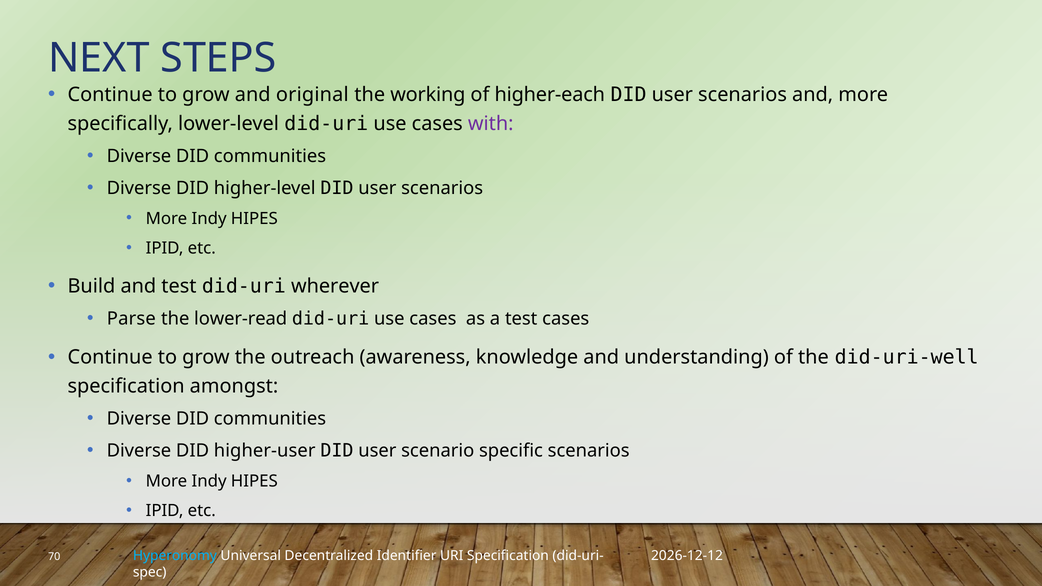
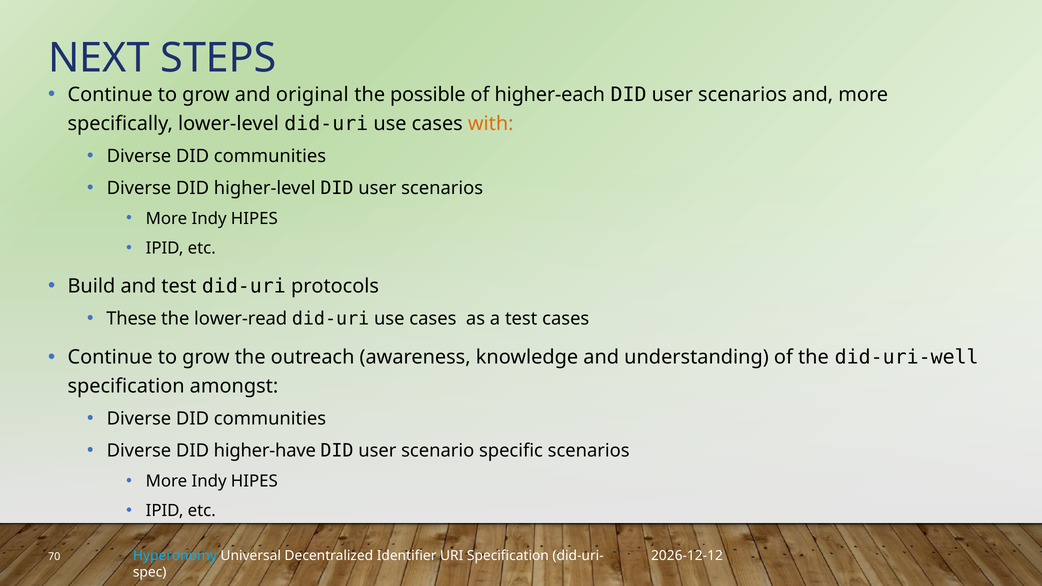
working: working -> possible
with colour: purple -> orange
wherever: wherever -> protocols
Parse: Parse -> These
higher-user: higher-user -> higher-have
